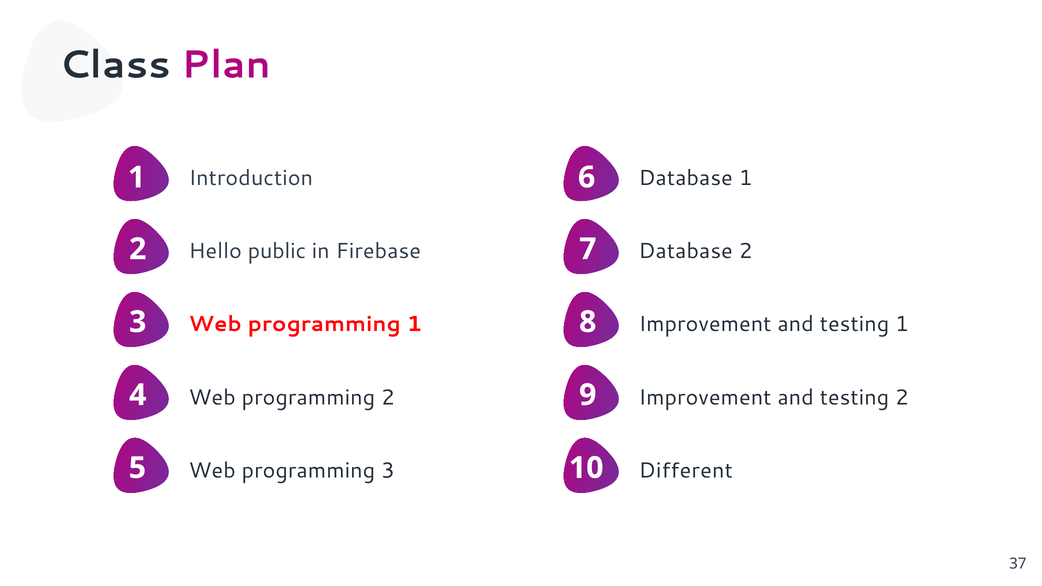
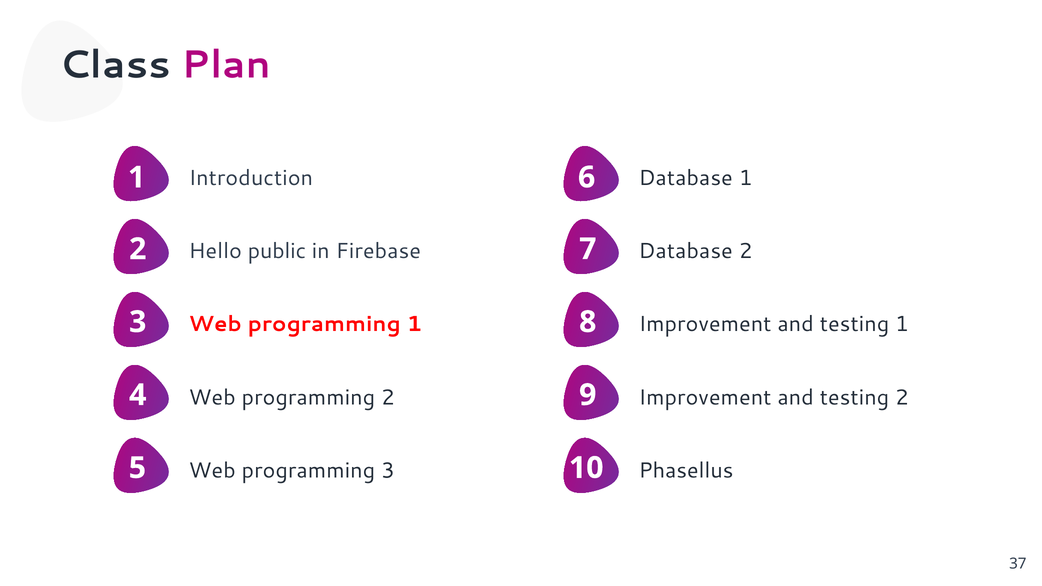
Different: Different -> Phasellus
